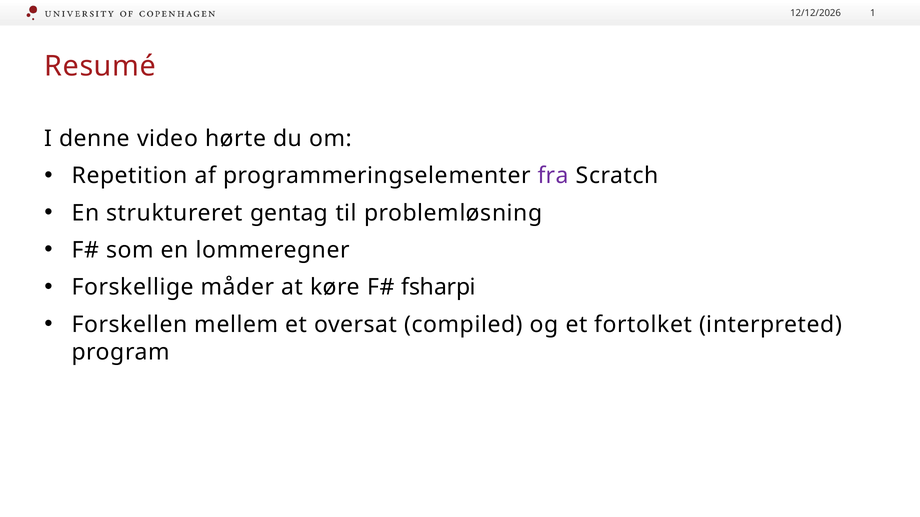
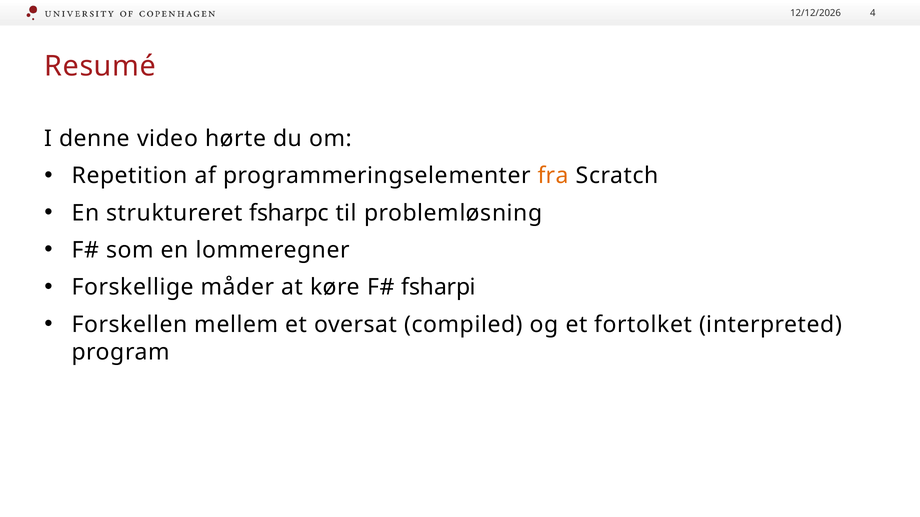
1: 1 -> 4
fra colour: purple -> orange
gentag: gentag -> fsharpc
